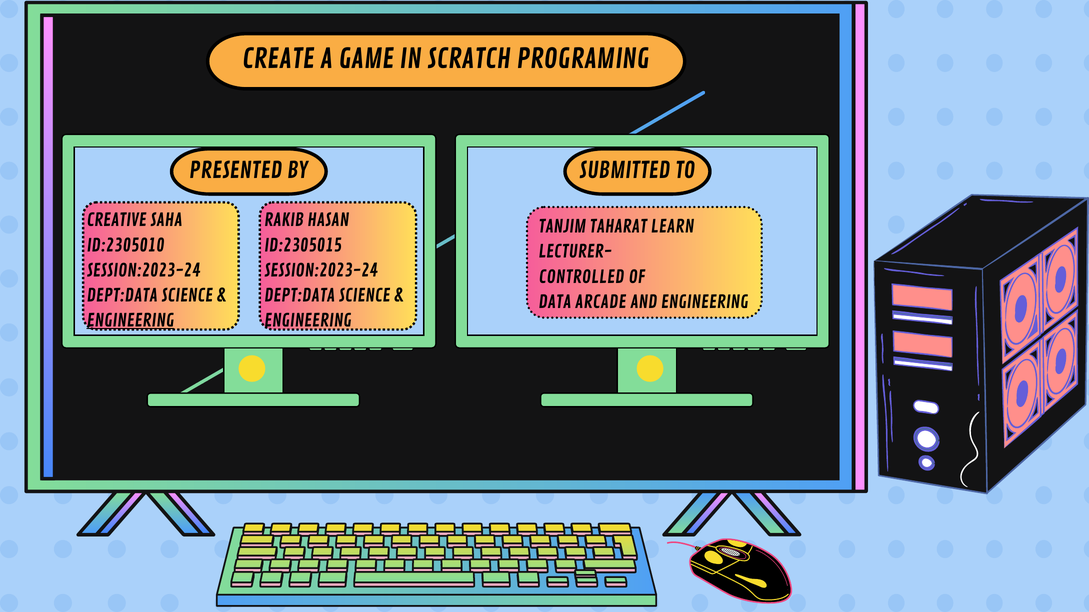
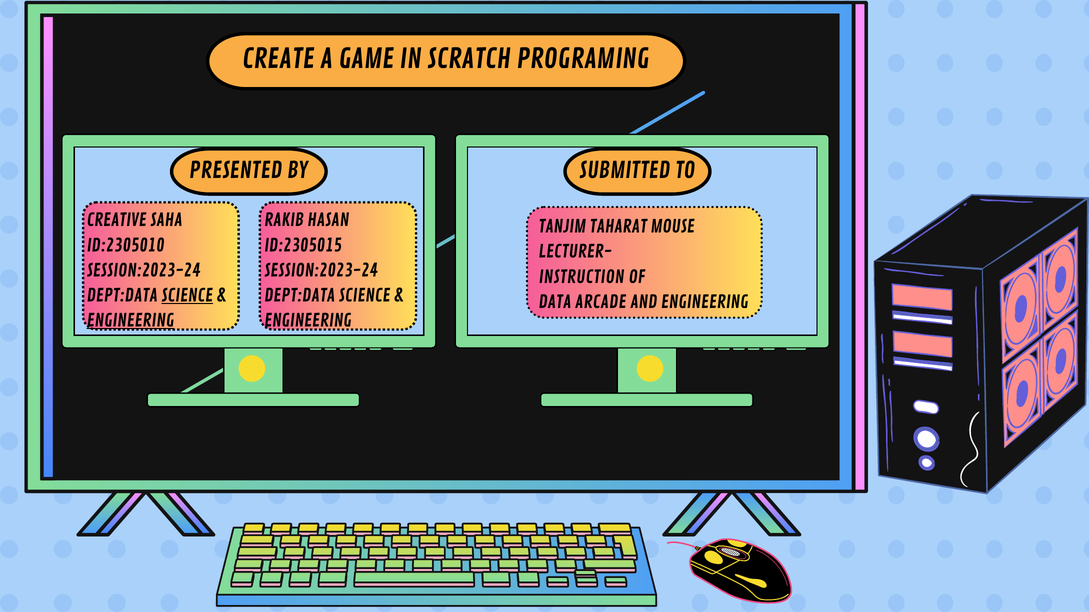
LEARN: LEARN -> MOUSE
CONTROLLED: CONTROLLED -> INSTRUCTION
SCIENCE at (187, 296) underline: none -> present
